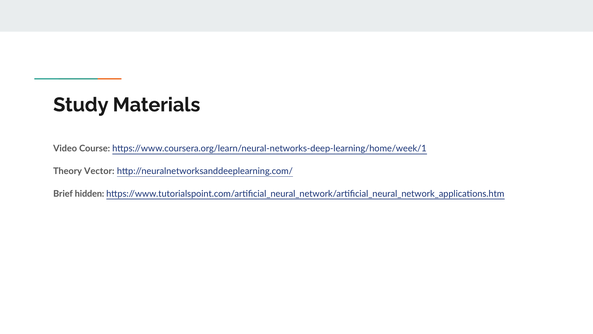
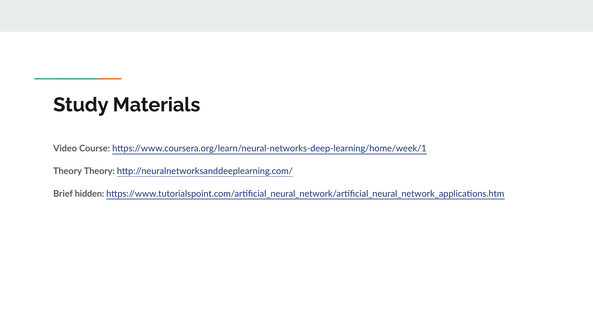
Theory Vector: Vector -> Theory
